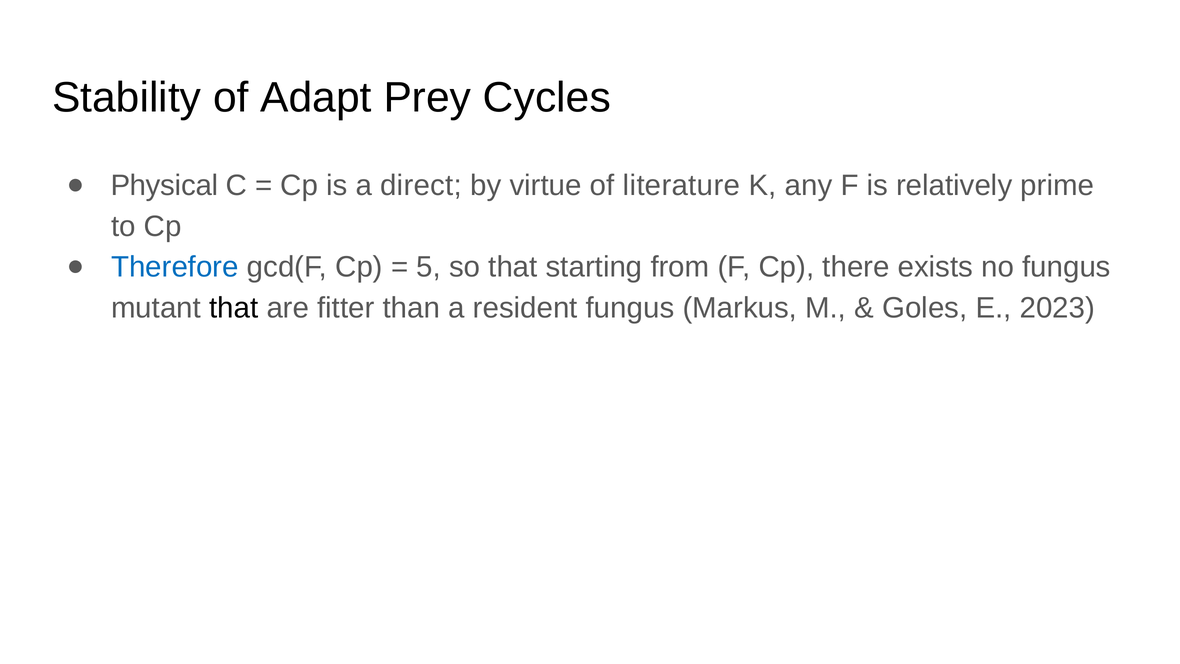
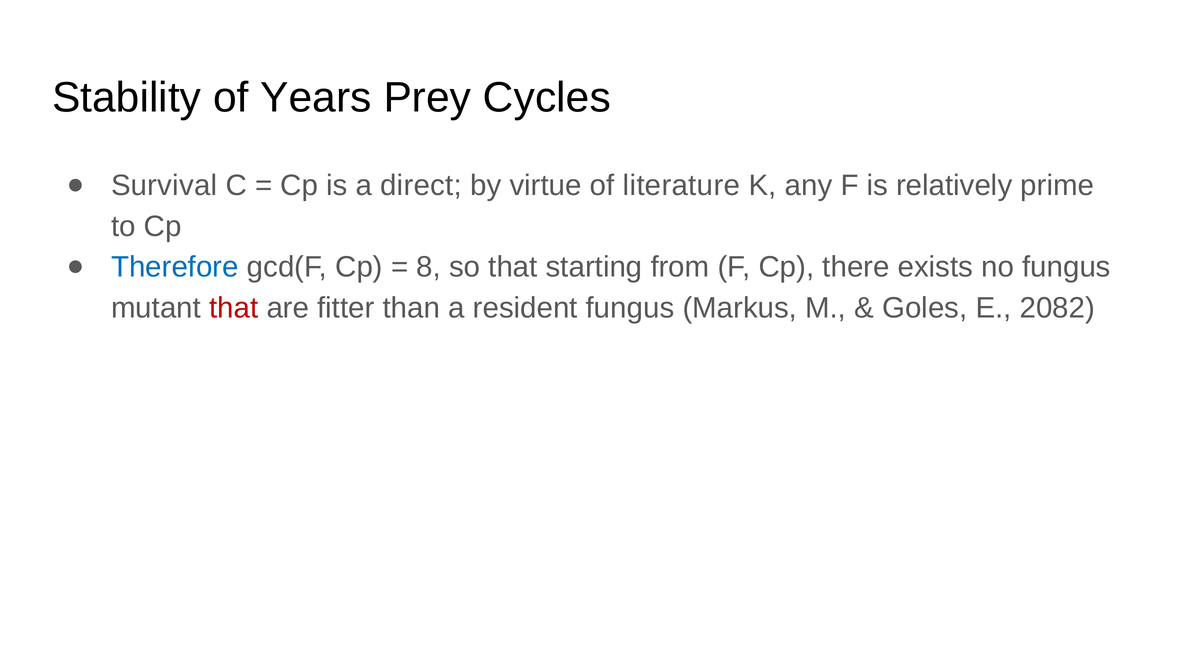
Adapt: Adapt -> Years
Physical: Physical -> Survival
5: 5 -> 8
that at (234, 308) colour: black -> red
2023: 2023 -> 2082
